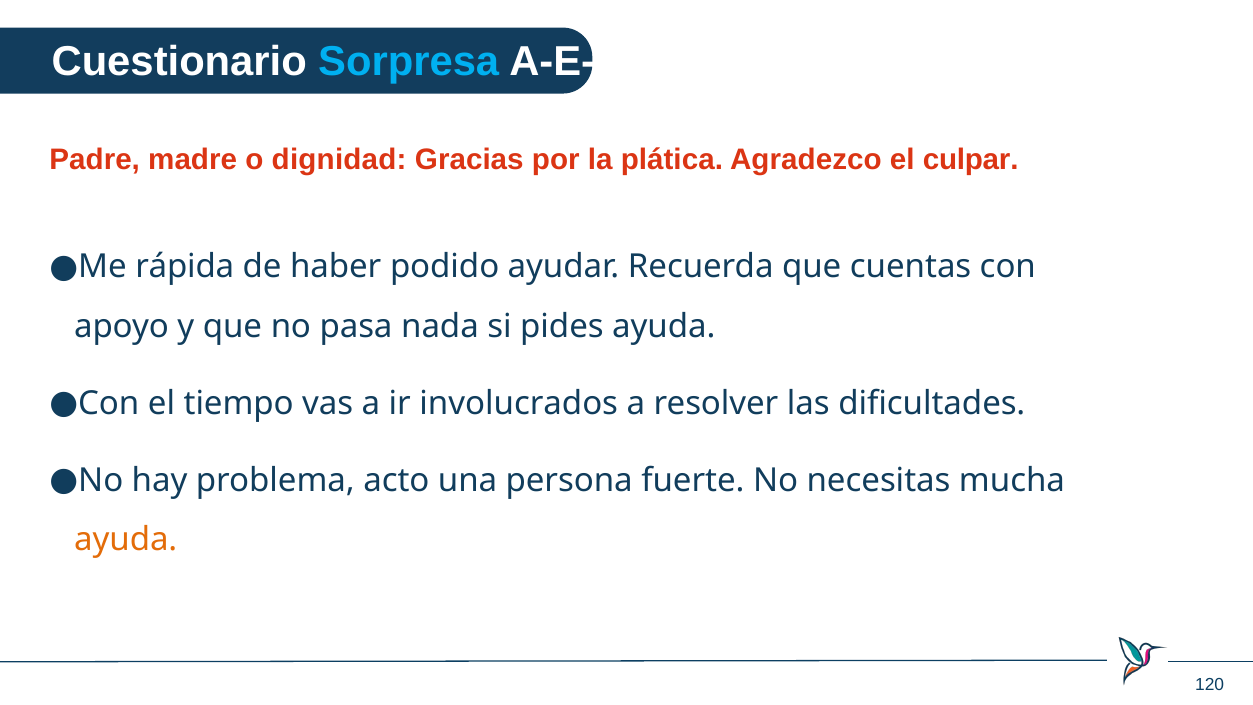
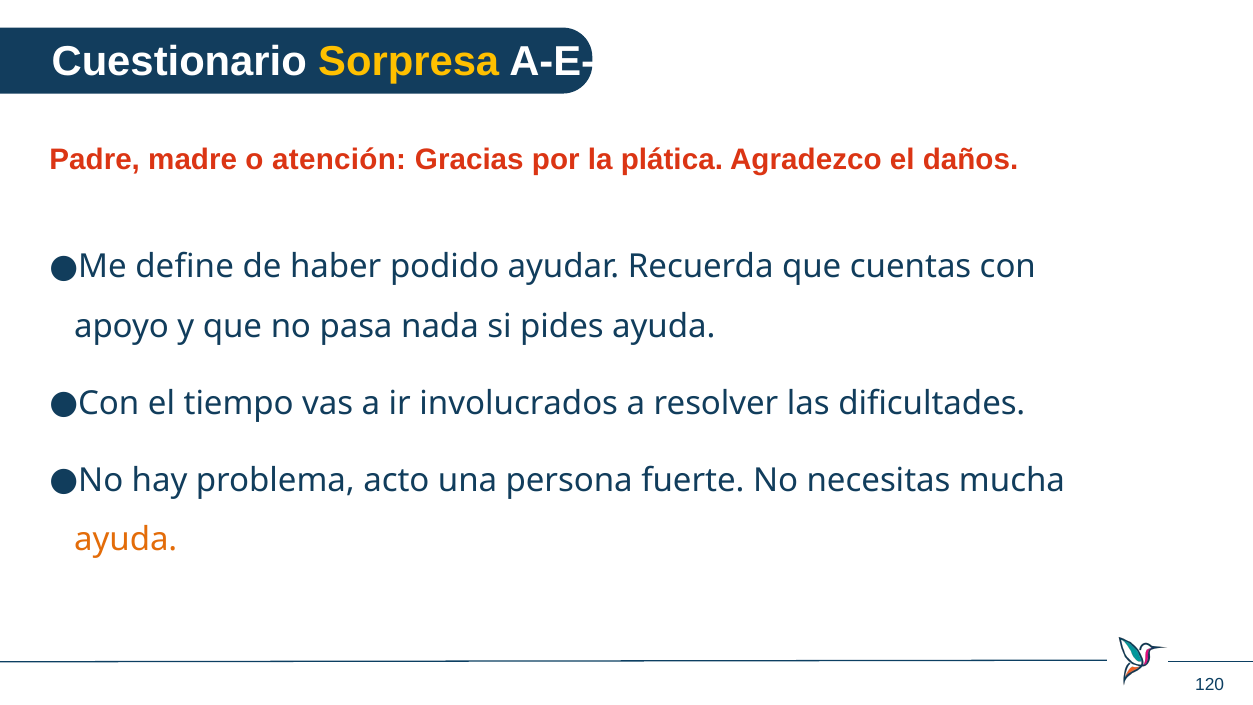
Sorpresa colour: light blue -> yellow
dignidad: dignidad -> atención
culpar: culpar -> daños
rápida: rápida -> define
